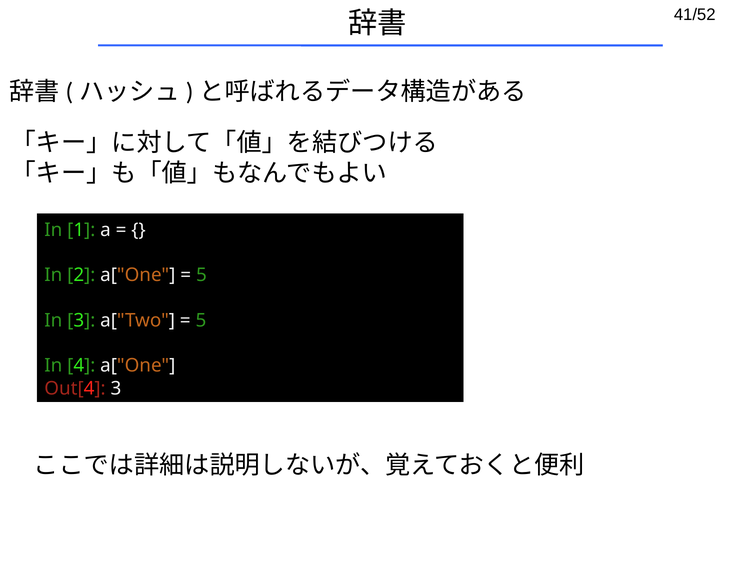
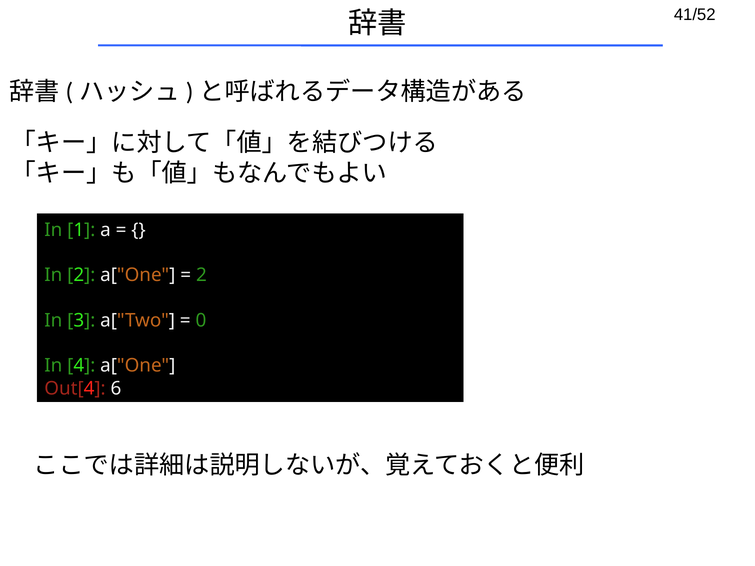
5 at (201, 275): 5 -> 2
5 at (201, 321): 5 -> 0
Out[4 3: 3 -> 6
